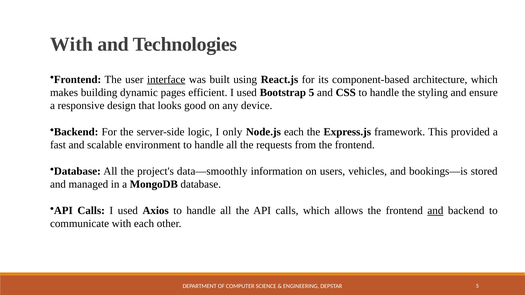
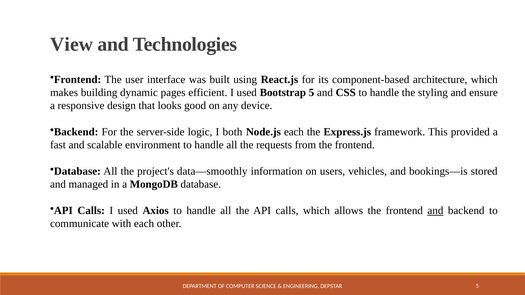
With at (72, 44): With -> View
interface underline: present -> none
only: only -> both
